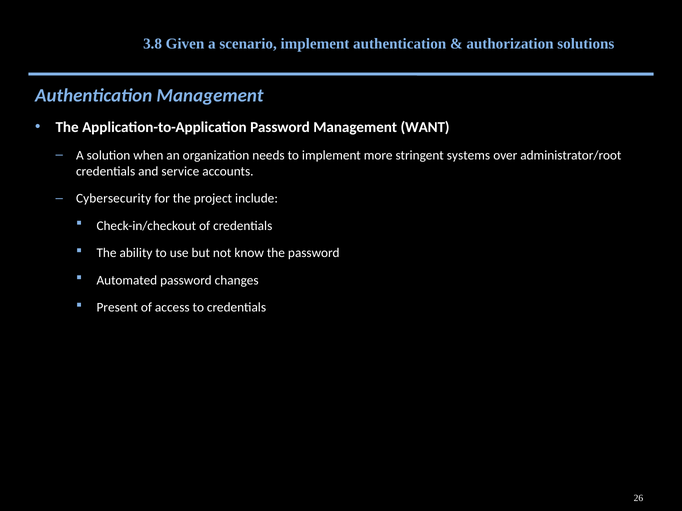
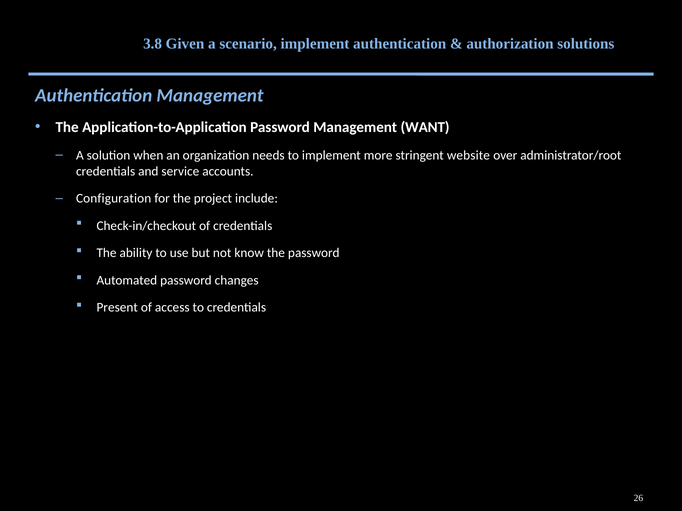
systems: systems -> website
Cybersecurity: Cybersecurity -> Configuration
